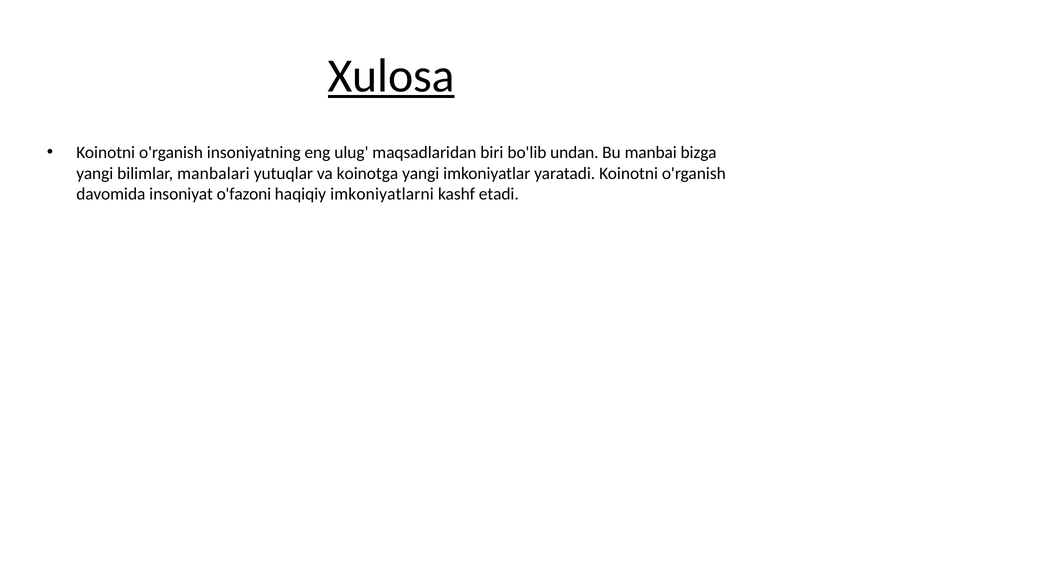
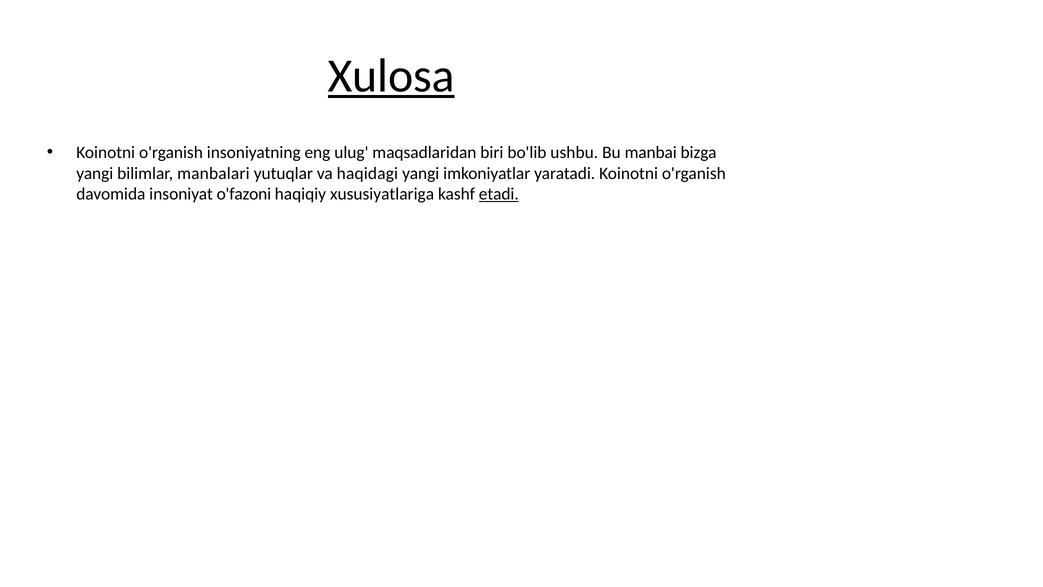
undan: undan -> ushbu
koinotga: koinotga -> haqidagi
imkoniyatlarni: imkoniyatlarni -> xususiyatlariga
etadi underline: none -> present
